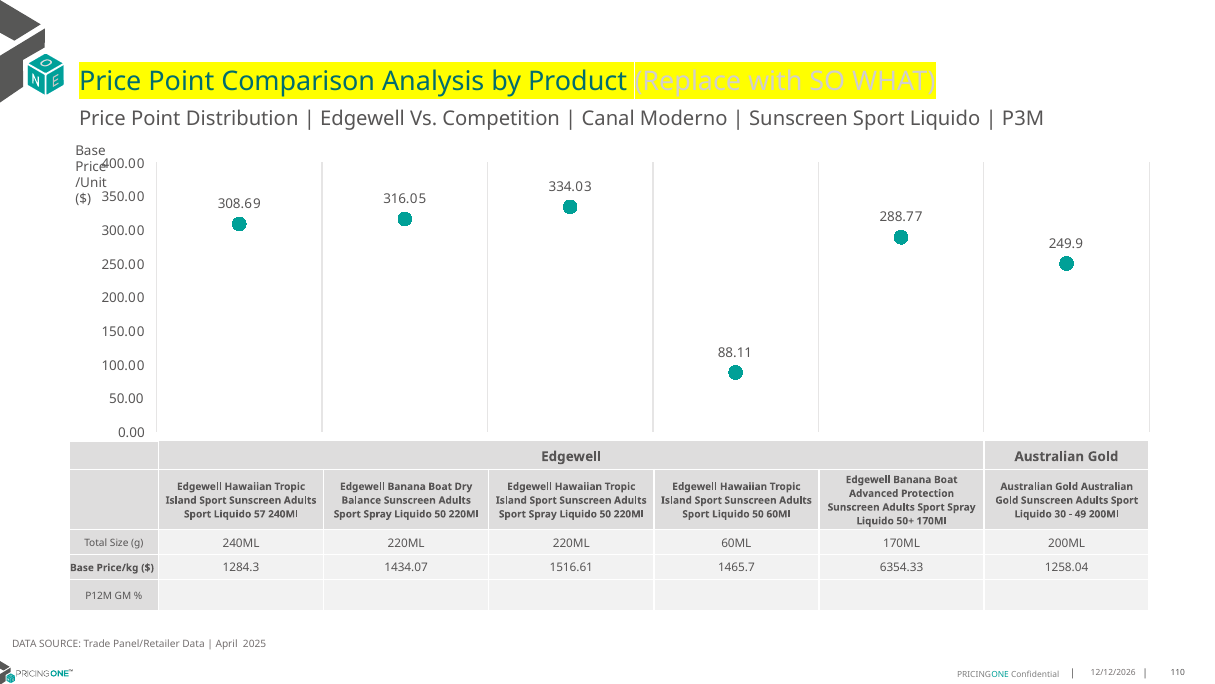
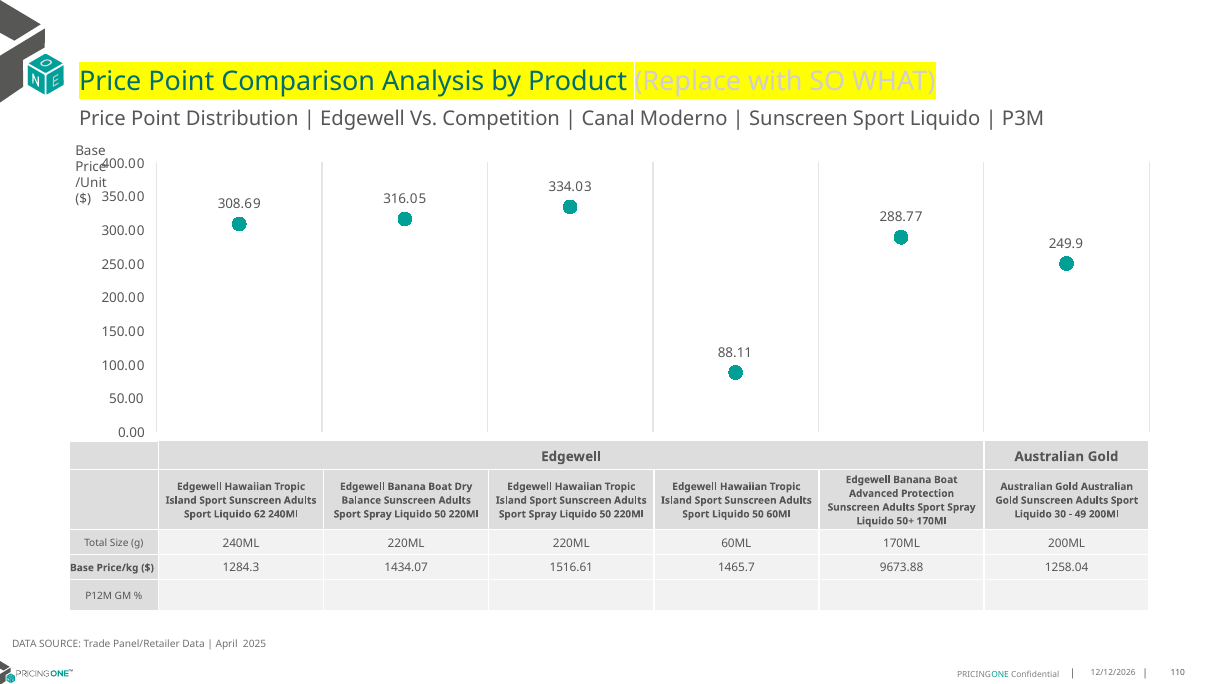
57: 57 -> 62
6354.33: 6354.33 -> 9673.88
